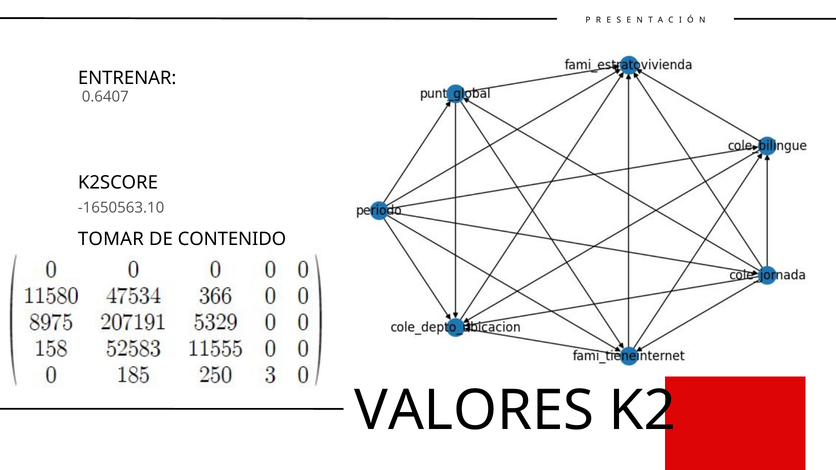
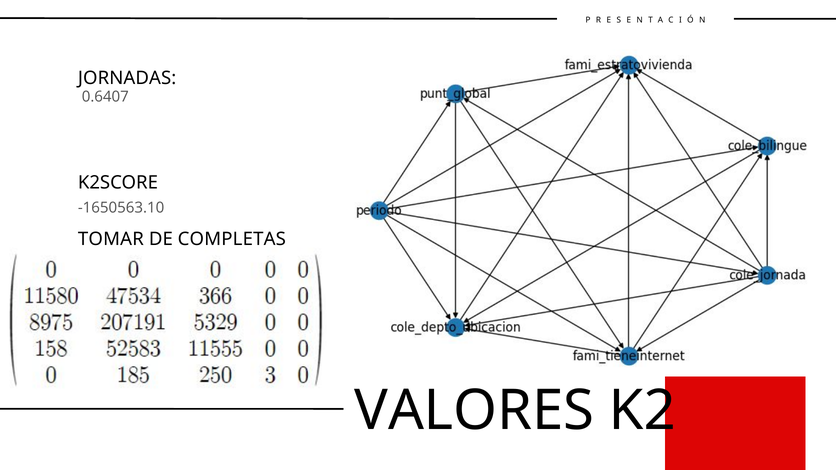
ENTRENAR: ENTRENAR -> JORNADAS
CONTENIDO: CONTENIDO -> COMPLETAS
